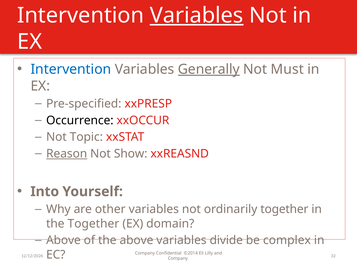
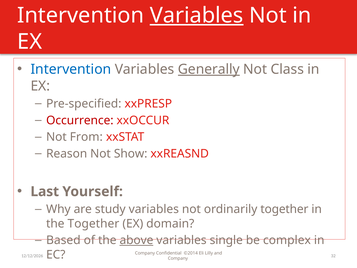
Must: Must -> Class
Occurrence colour: black -> red
Topic: Topic -> From
Reason underline: present -> none
Into: Into -> Last
other: other -> study
Above at (63, 240): Above -> Based
above at (136, 240) underline: none -> present
divide: divide -> single
